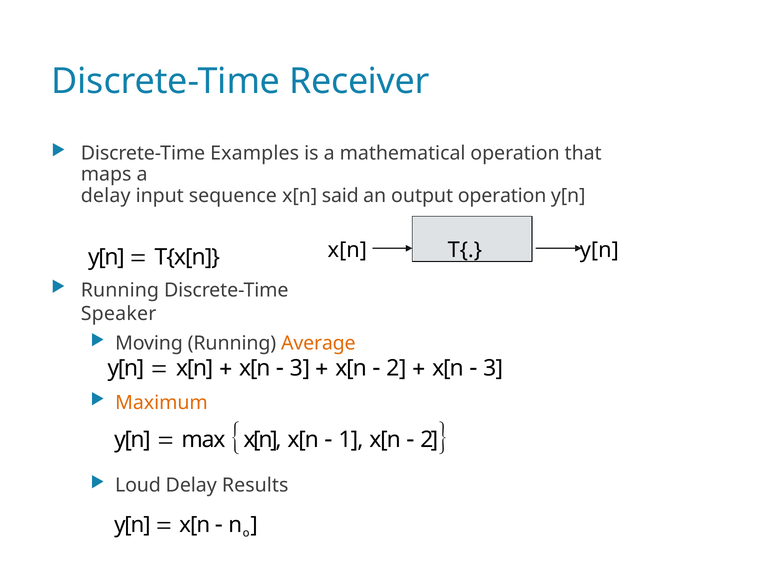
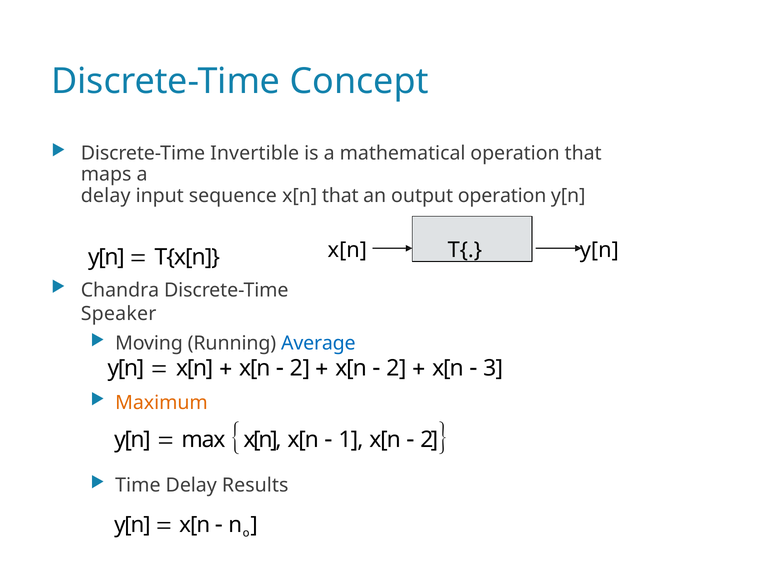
Receiver: Receiver -> Concept
Examples: Examples -> Invertible
x[n said: said -> that
Running at (120, 290): Running -> Chandra
Average colour: orange -> blue
3 at (300, 368): 3 -> 2
Loud: Loud -> Time
